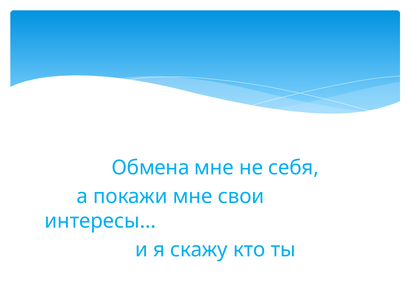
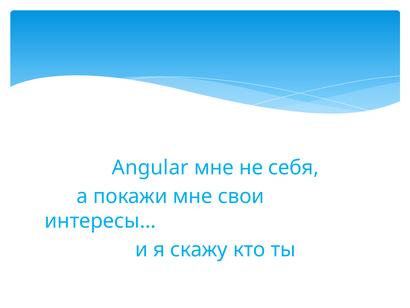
Обмена: Обмена -> Angular
